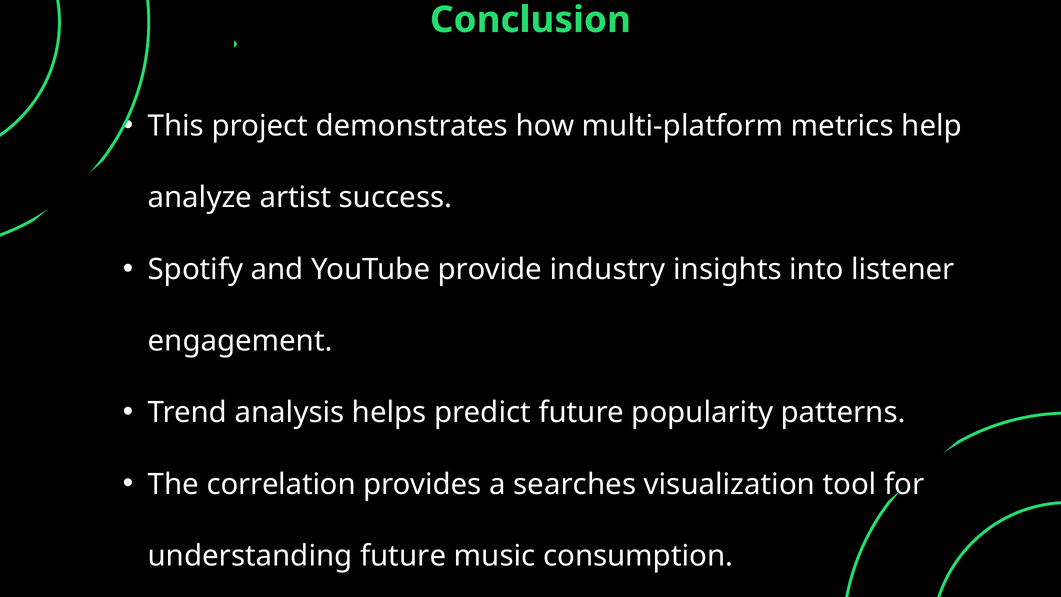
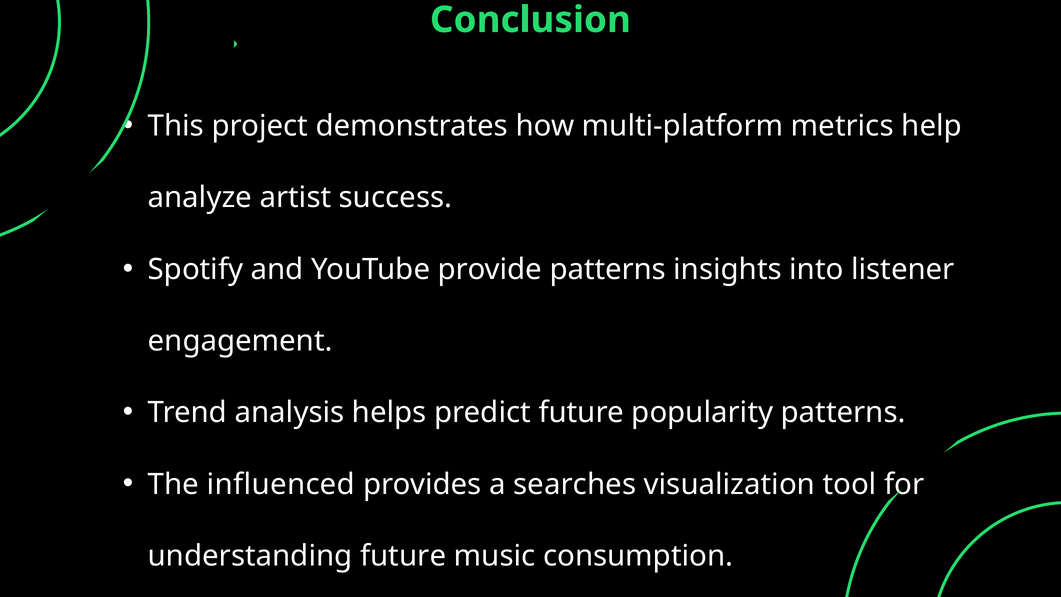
provide industry: industry -> patterns
correlation: correlation -> influenced
